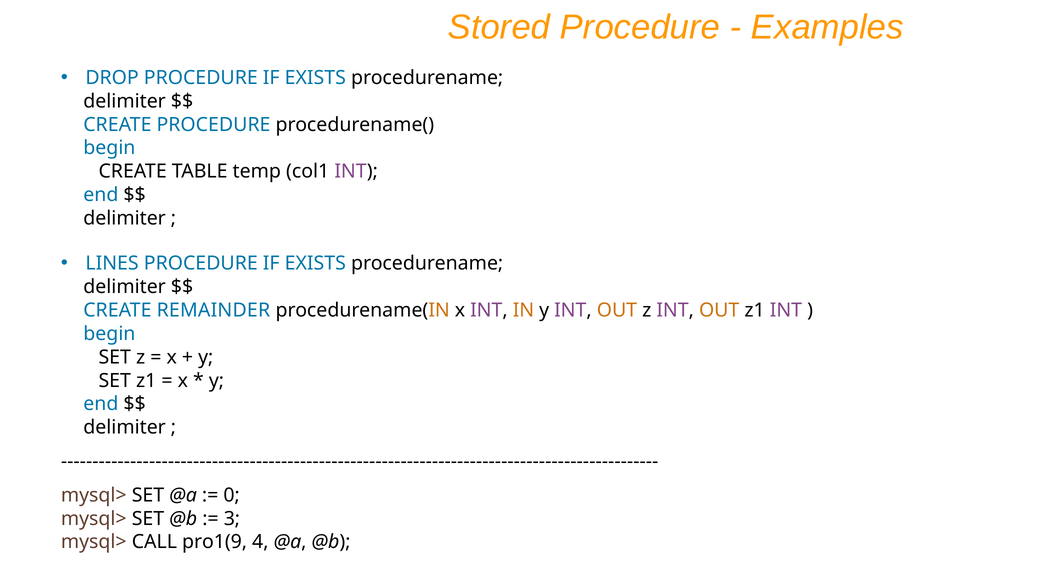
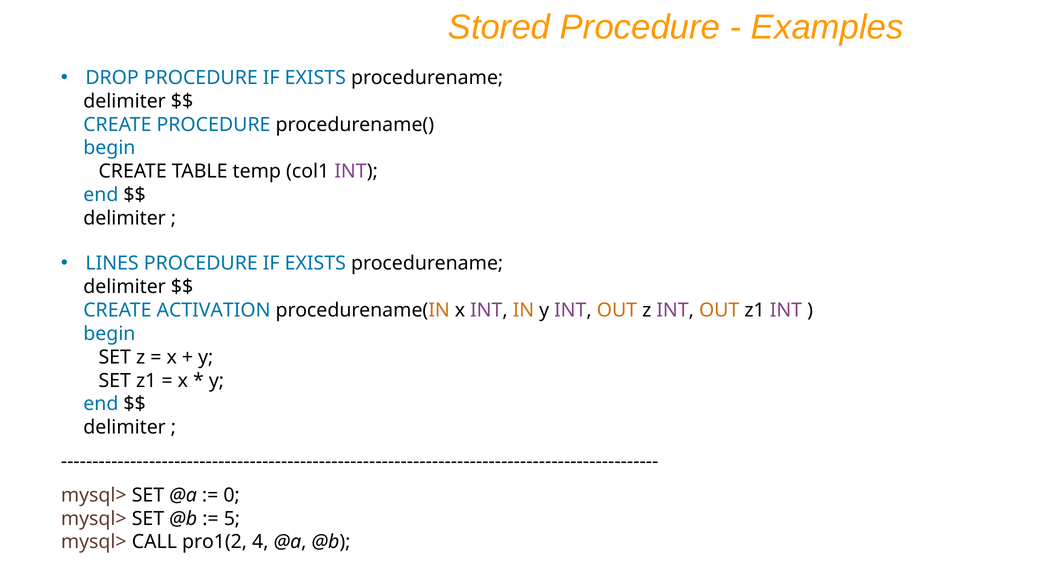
REMAINDER: REMAINDER -> ACTIVATION
3: 3 -> 5
pro1(9: pro1(9 -> pro1(2
